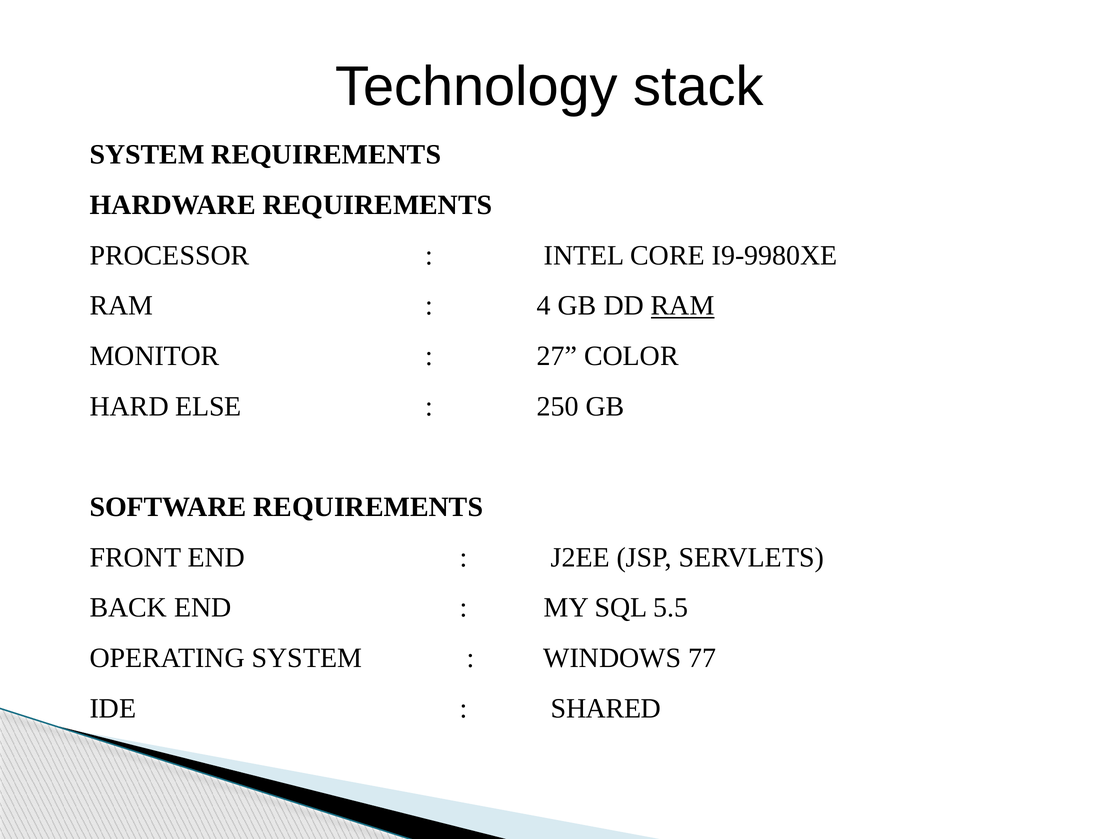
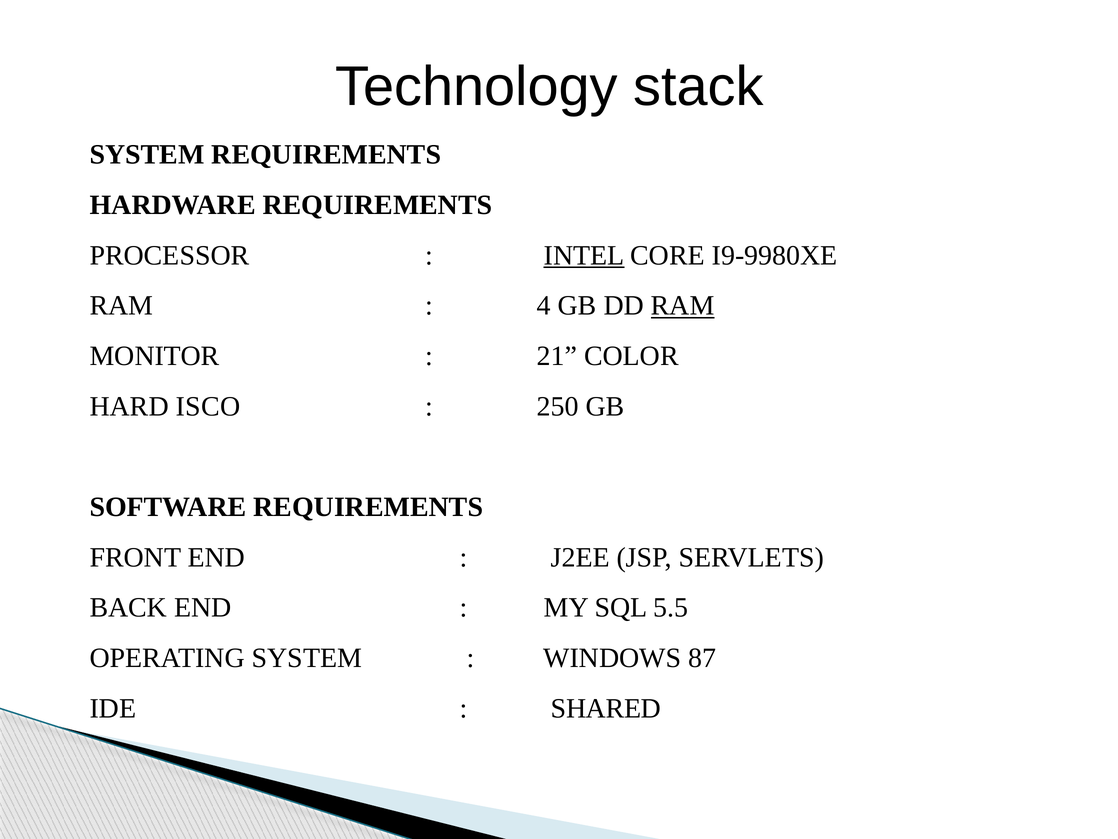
INTEL underline: none -> present
27: 27 -> 21
ELSE: ELSE -> ISCO
77: 77 -> 87
